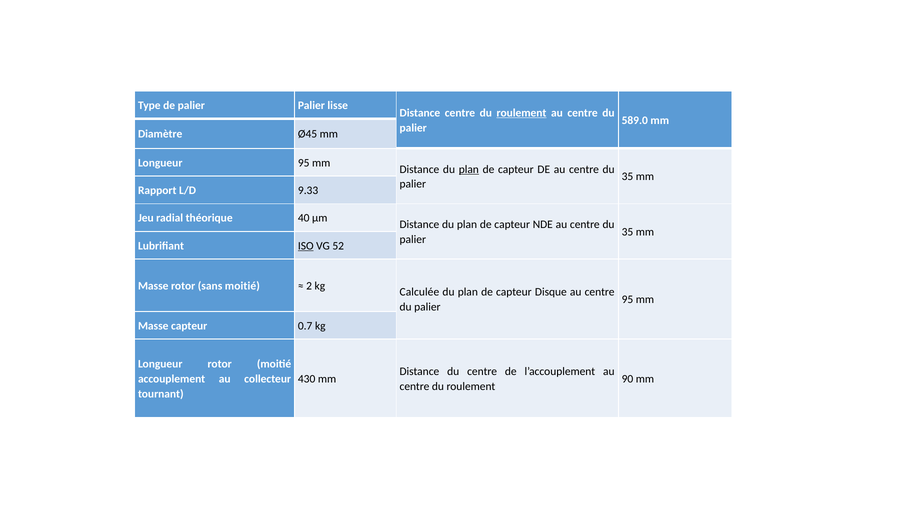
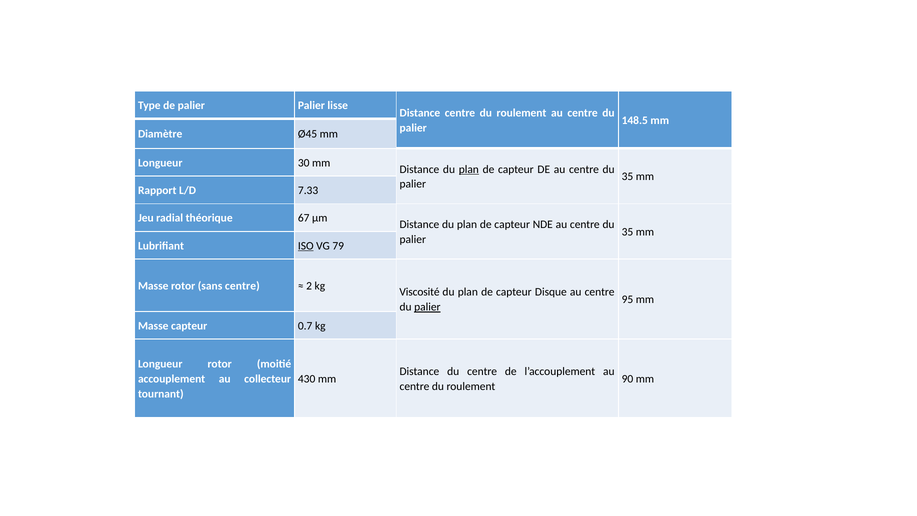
roulement at (521, 113) underline: present -> none
589.0: 589.0 -> 148.5
Longueur 95: 95 -> 30
9.33: 9.33 -> 7.33
40: 40 -> 67
52: 52 -> 79
sans moitié: moitié -> centre
Calculée: Calculée -> Viscosité
palier at (427, 307) underline: none -> present
